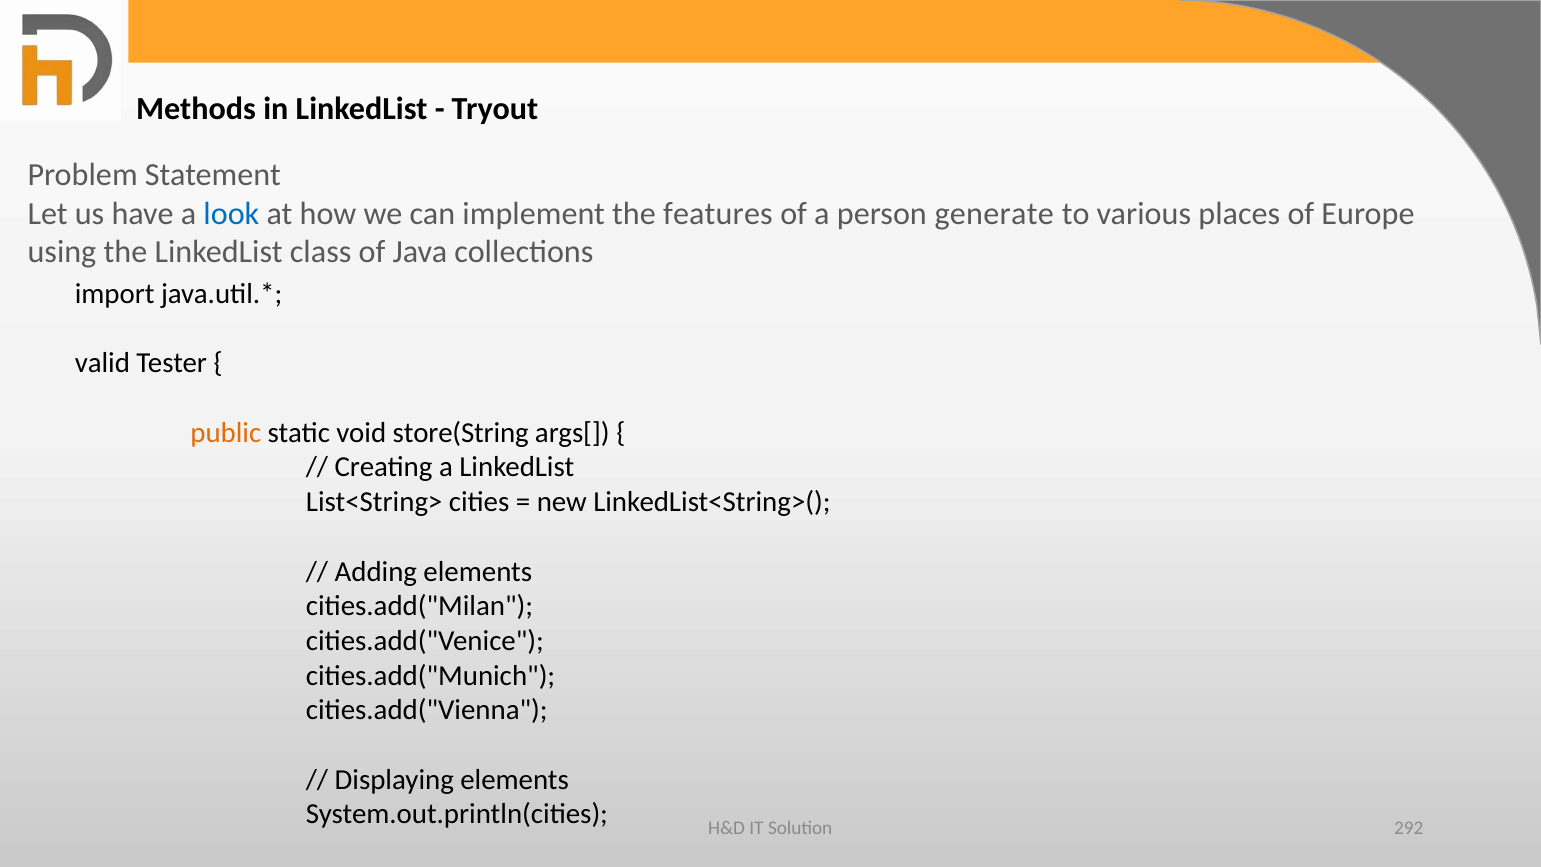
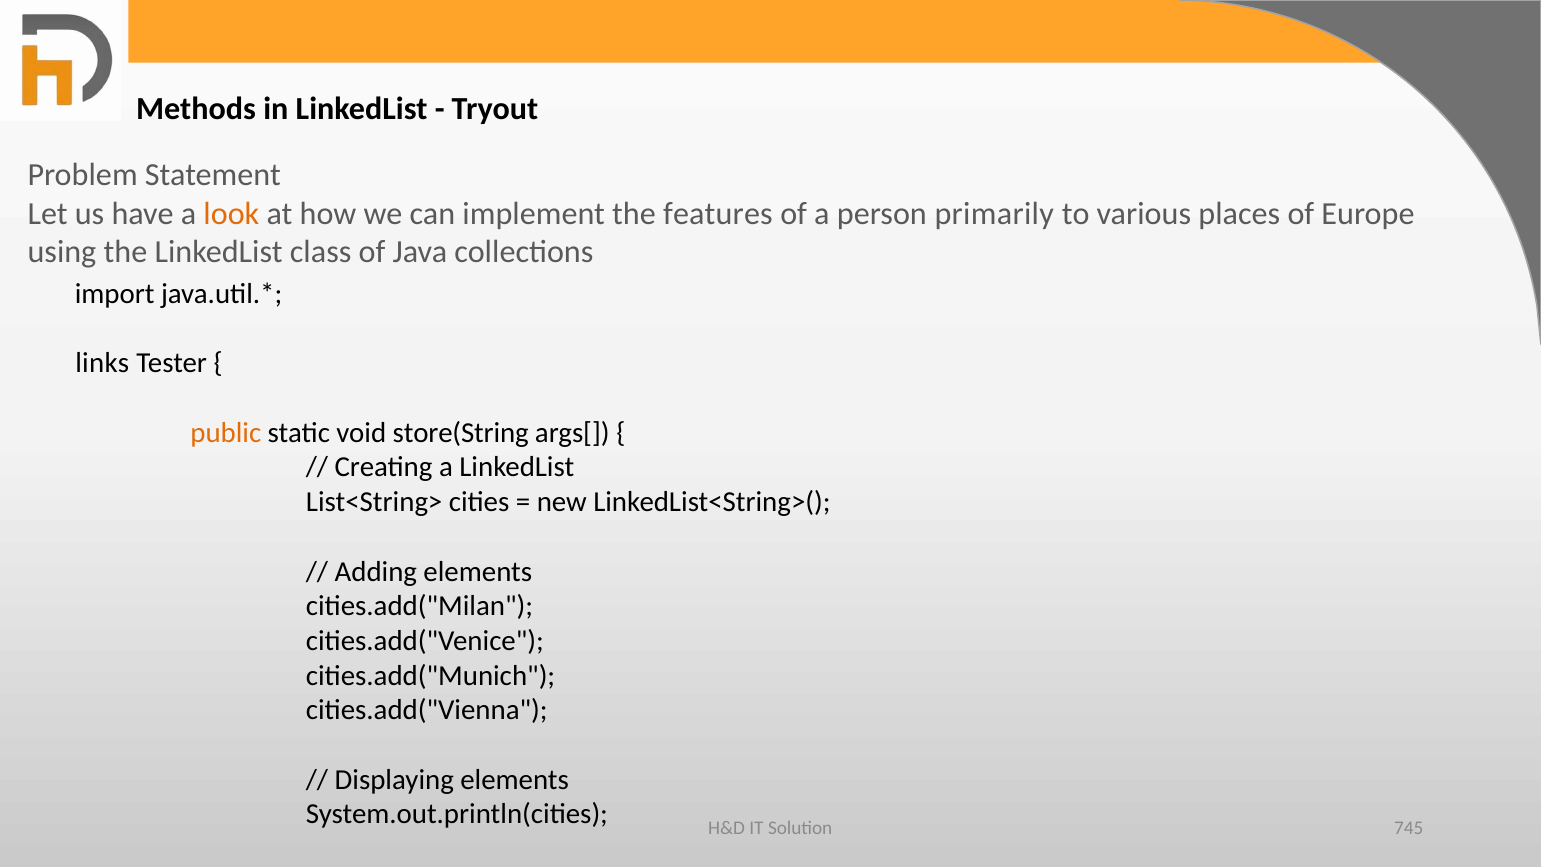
look colour: blue -> orange
generate: generate -> primarily
valid: valid -> links
292: 292 -> 745
